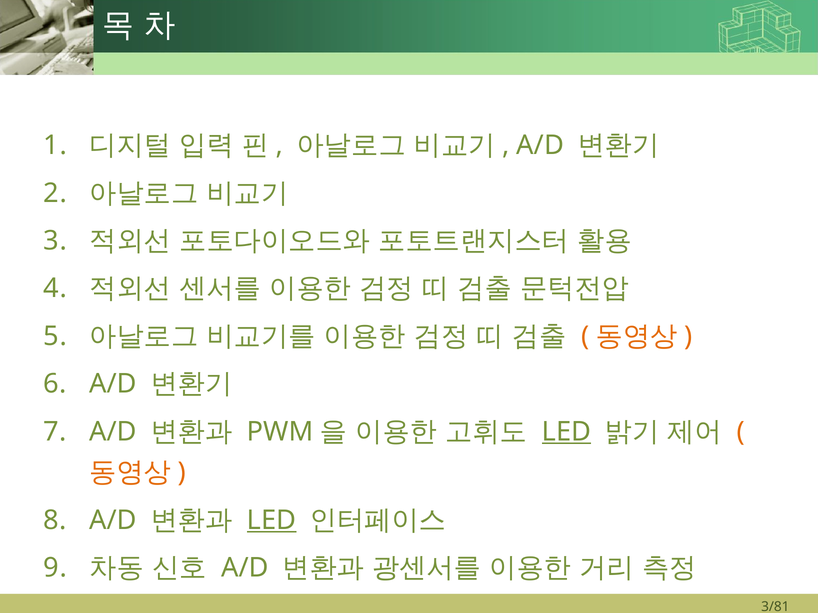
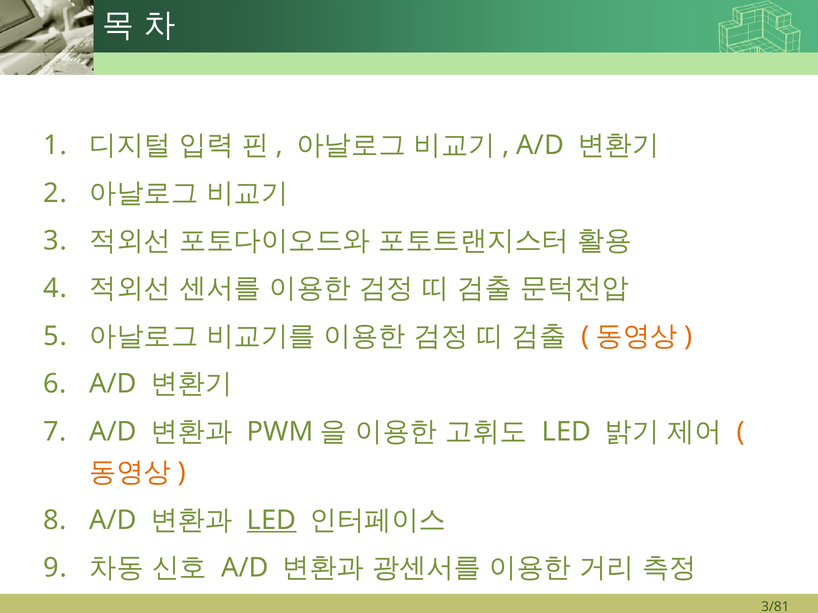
LED at (566, 432) underline: present -> none
